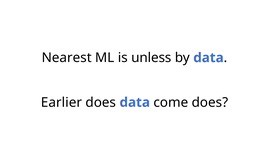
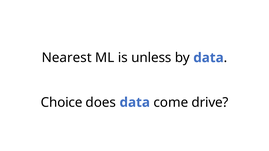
Earlier: Earlier -> Choice
come does: does -> drive
